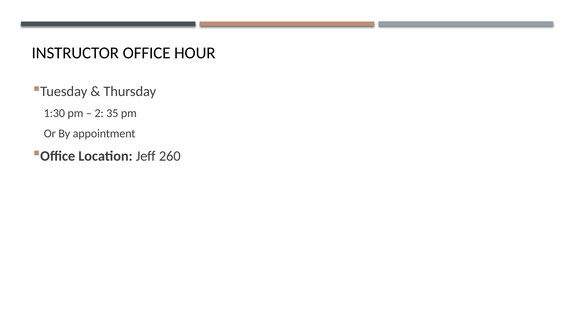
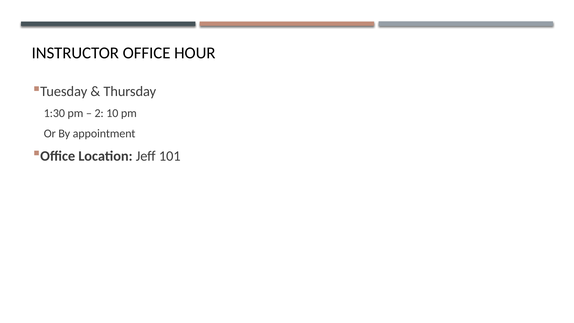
35: 35 -> 10
260: 260 -> 101
